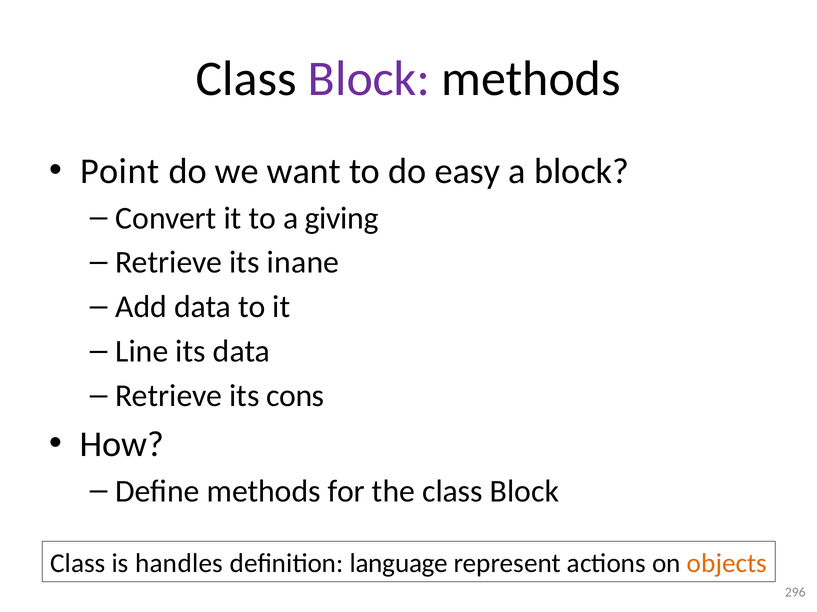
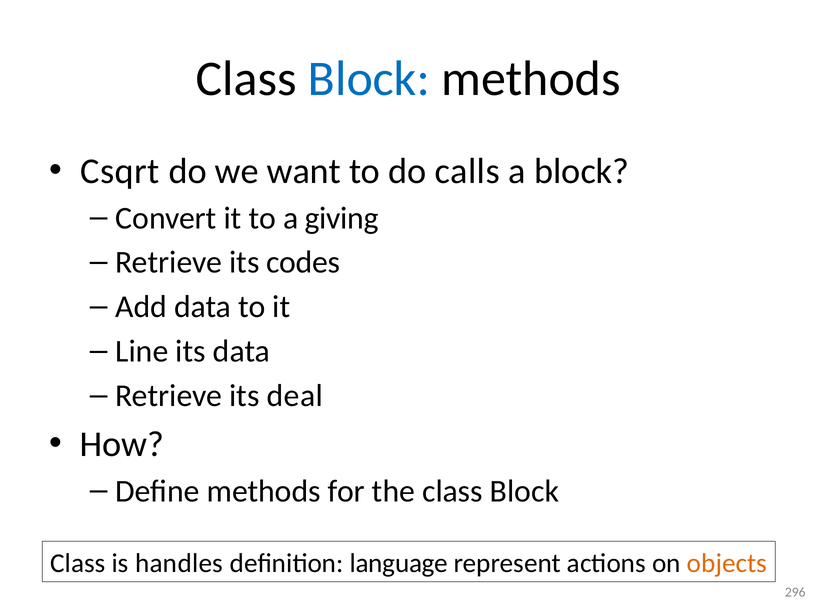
Block at (369, 79) colour: purple -> blue
Point: Point -> Csqrt
easy: easy -> calls
inane: inane -> codes
cons: cons -> deal
